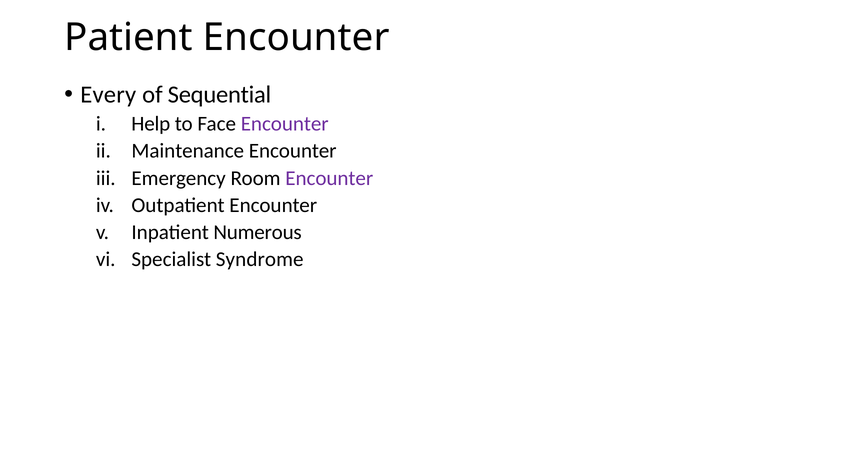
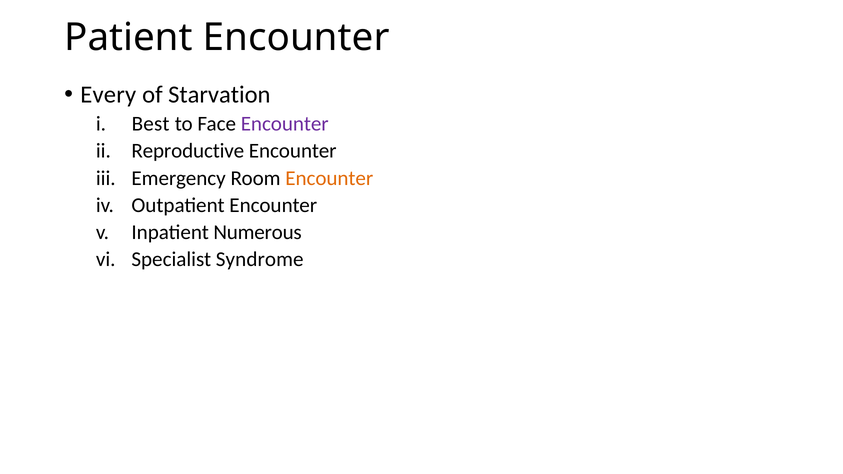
Sequential: Sequential -> Starvation
Help: Help -> Best
Maintenance: Maintenance -> Reproductive
Encounter at (329, 178) colour: purple -> orange
